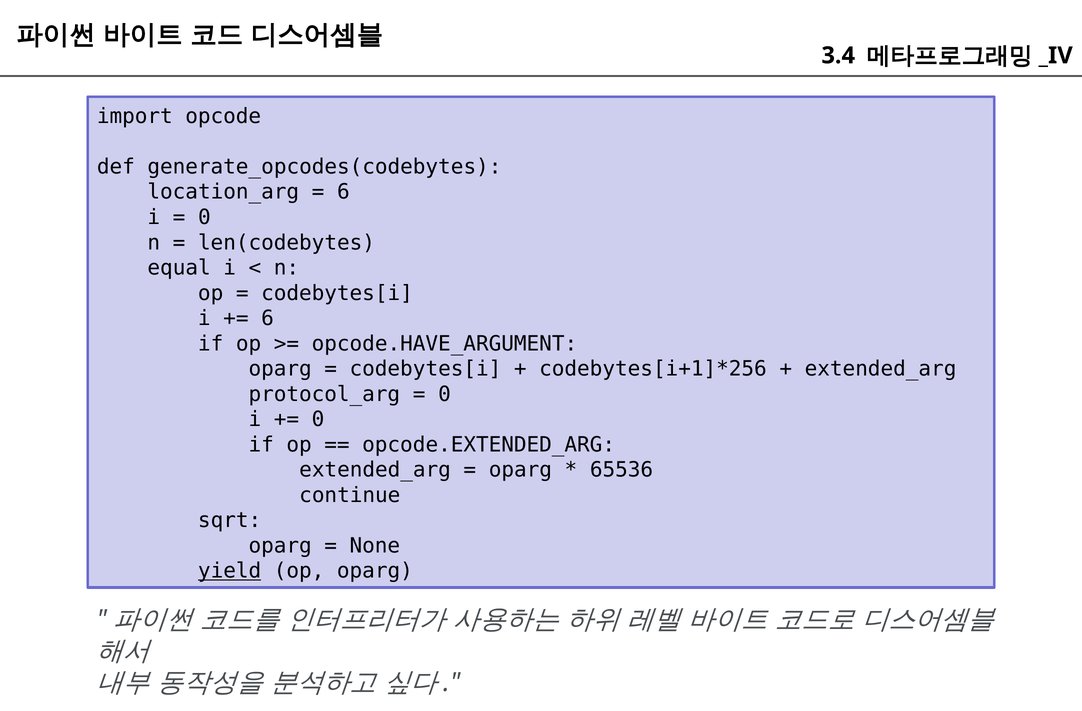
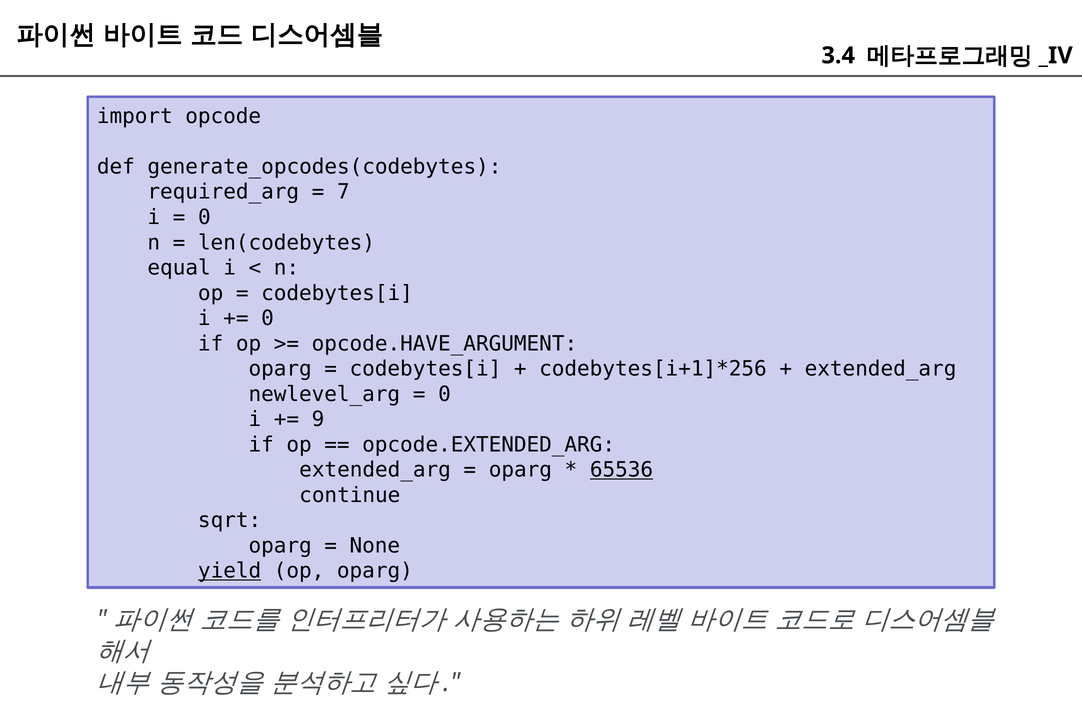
location_arg: location_arg -> required_arg
6 at (343, 192): 6 -> 7
6 at (267, 318): 6 -> 0
protocol_arg: protocol_arg -> newlevel_arg
0 at (318, 419): 0 -> 9
65536 underline: none -> present
